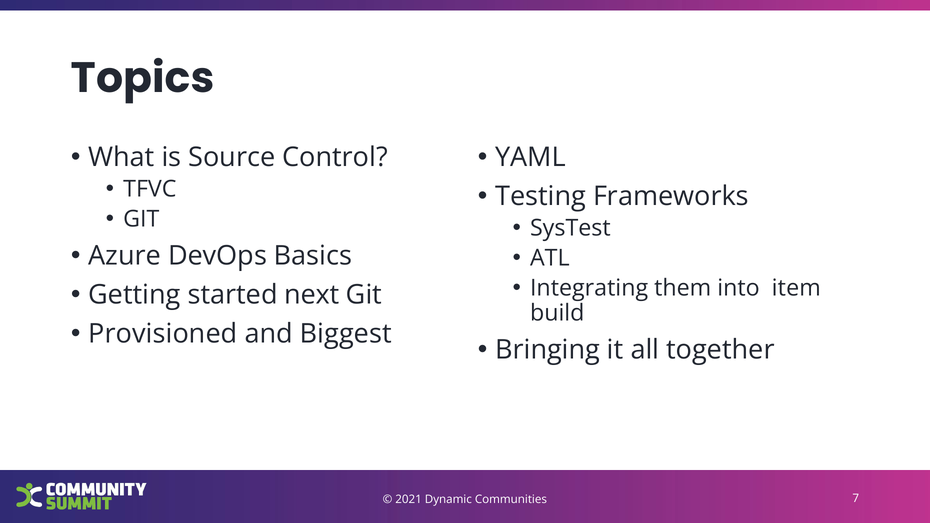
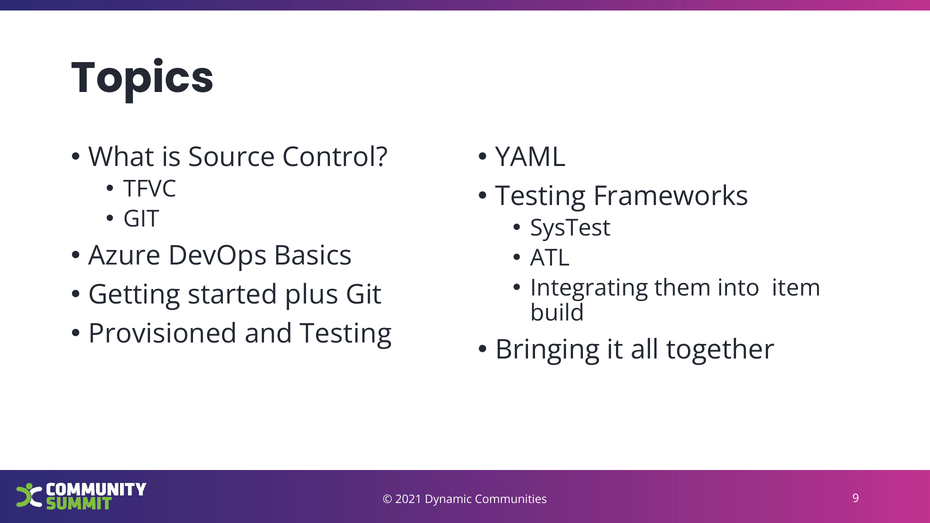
next: next -> plus
and Biggest: Biggest -> Testing
7: 7 -> 9
